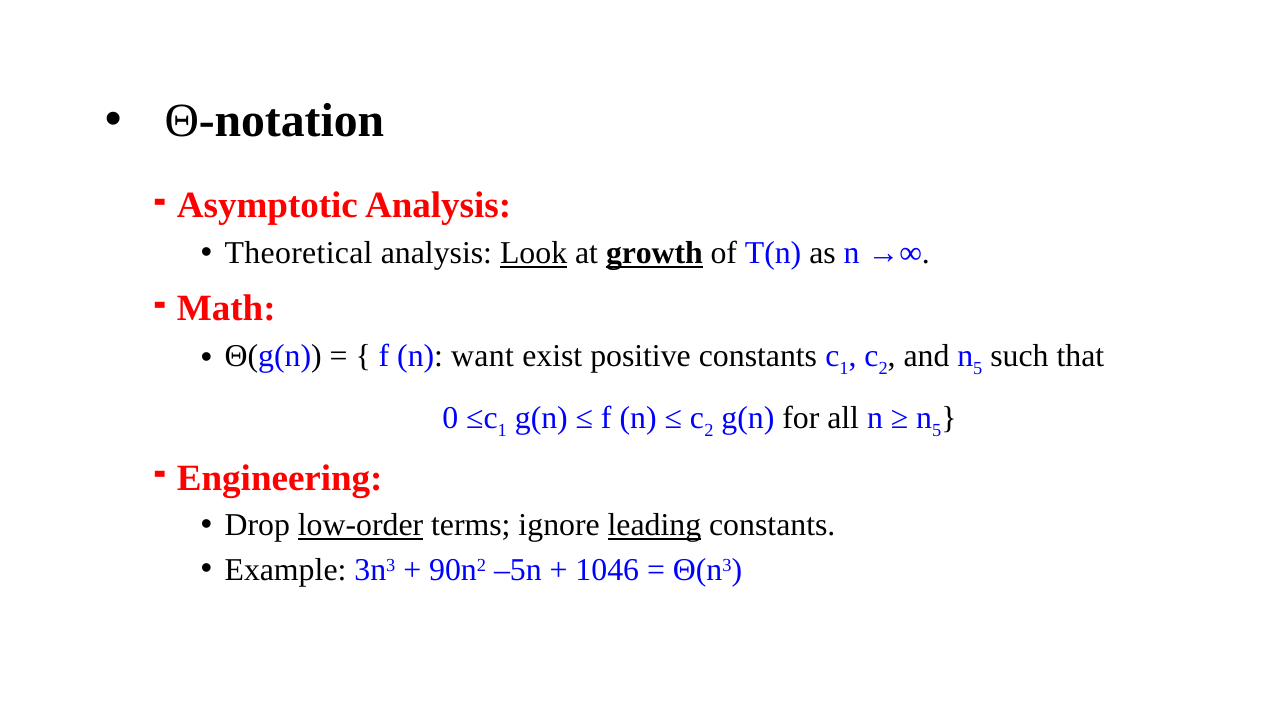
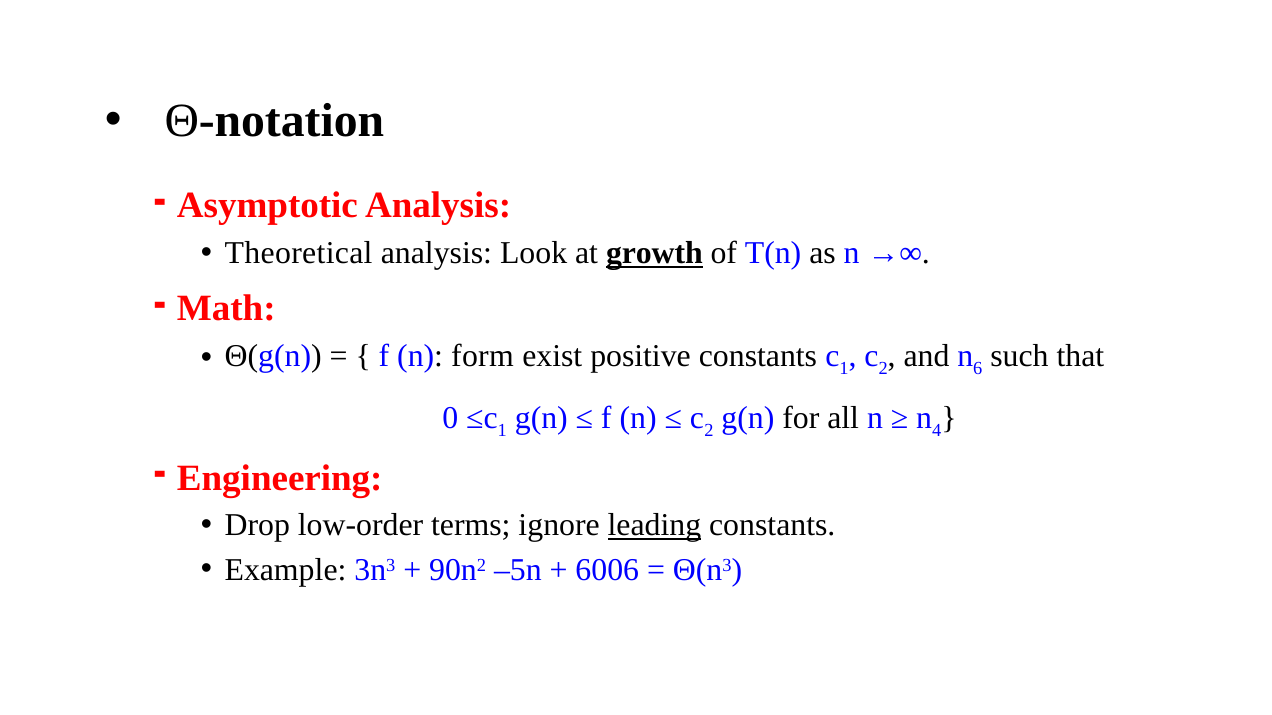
Look underline: present -> none
want: want -> form
and n 5: 5 -> 6
5 at (937, 430): 5 -> 4
low-order underline: present -> none
1046: 1046 -> 6006
